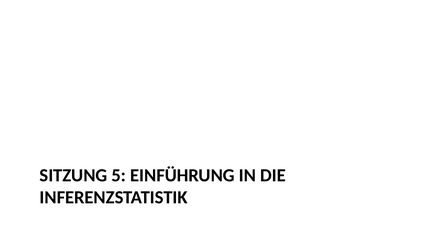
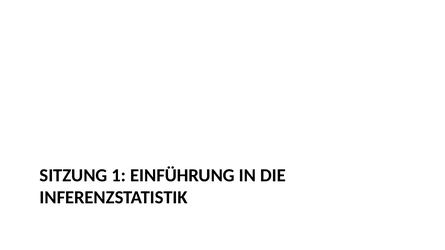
5: 5 -> 1
